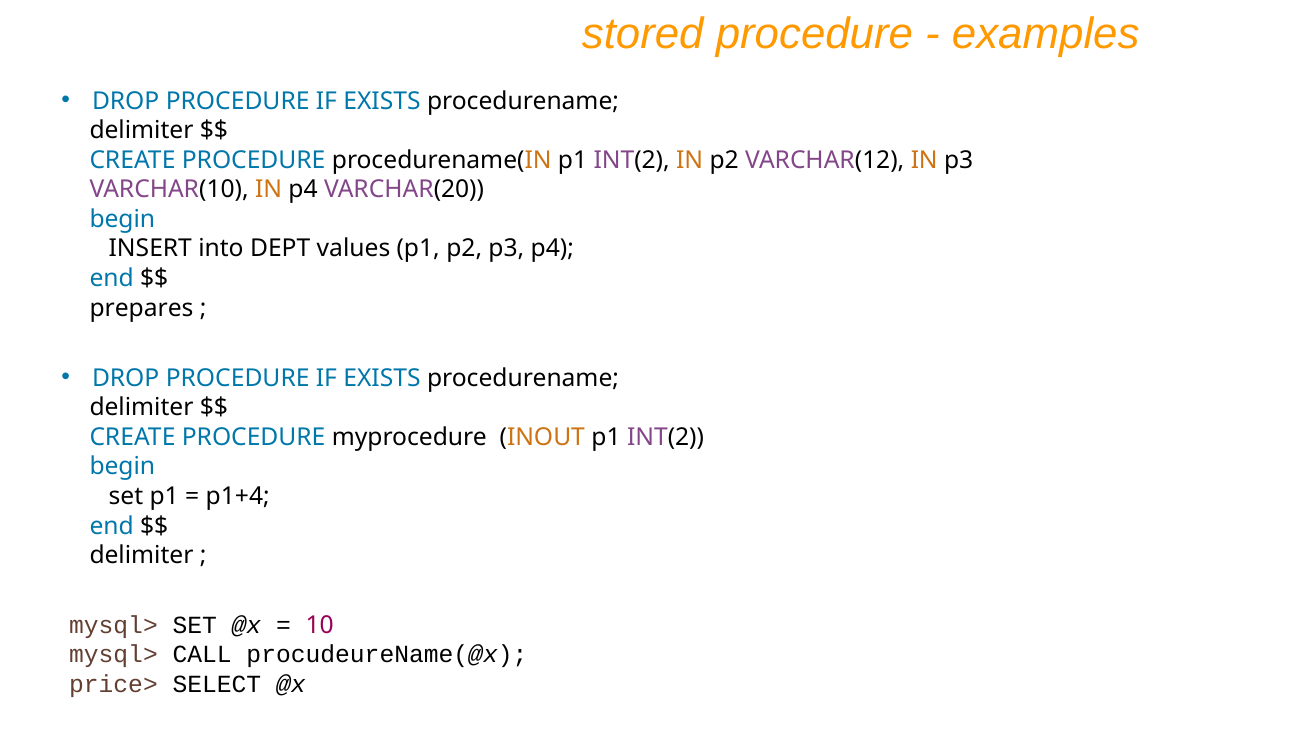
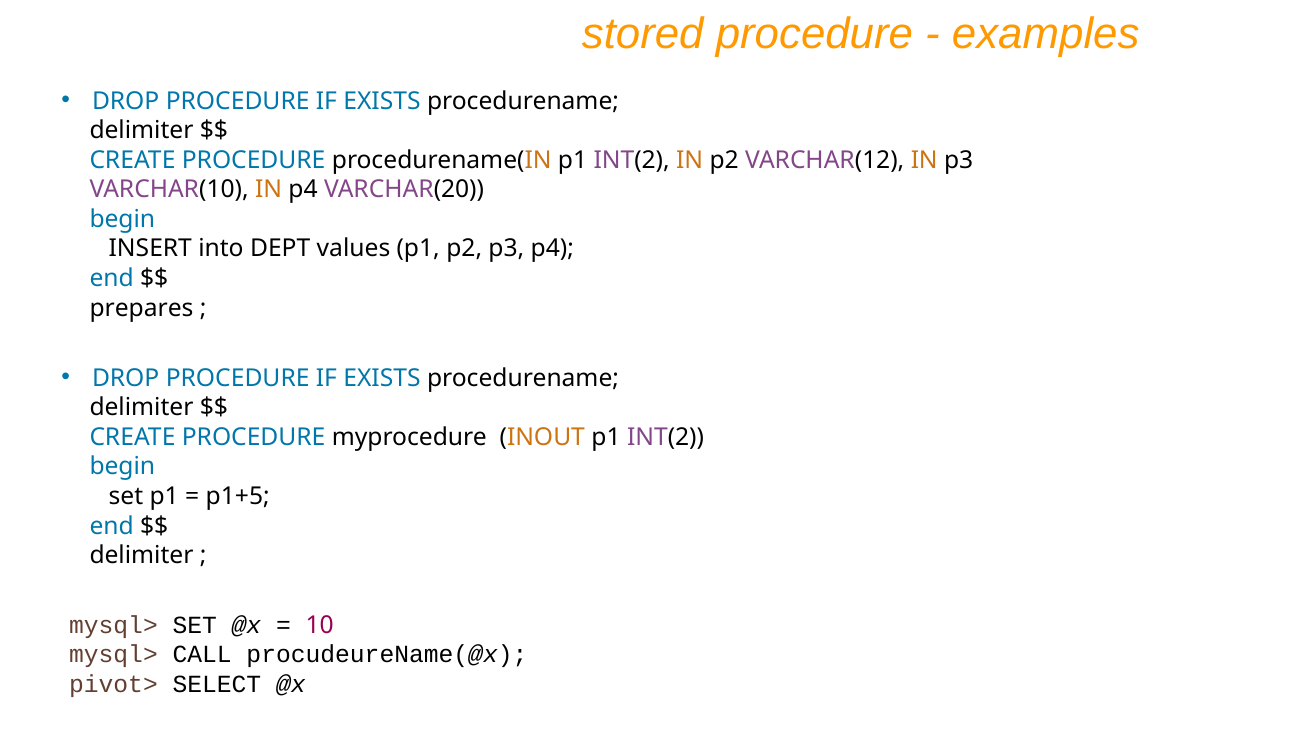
p1+4: p1+4 -> p1+5
price>: price> -> pivot>
